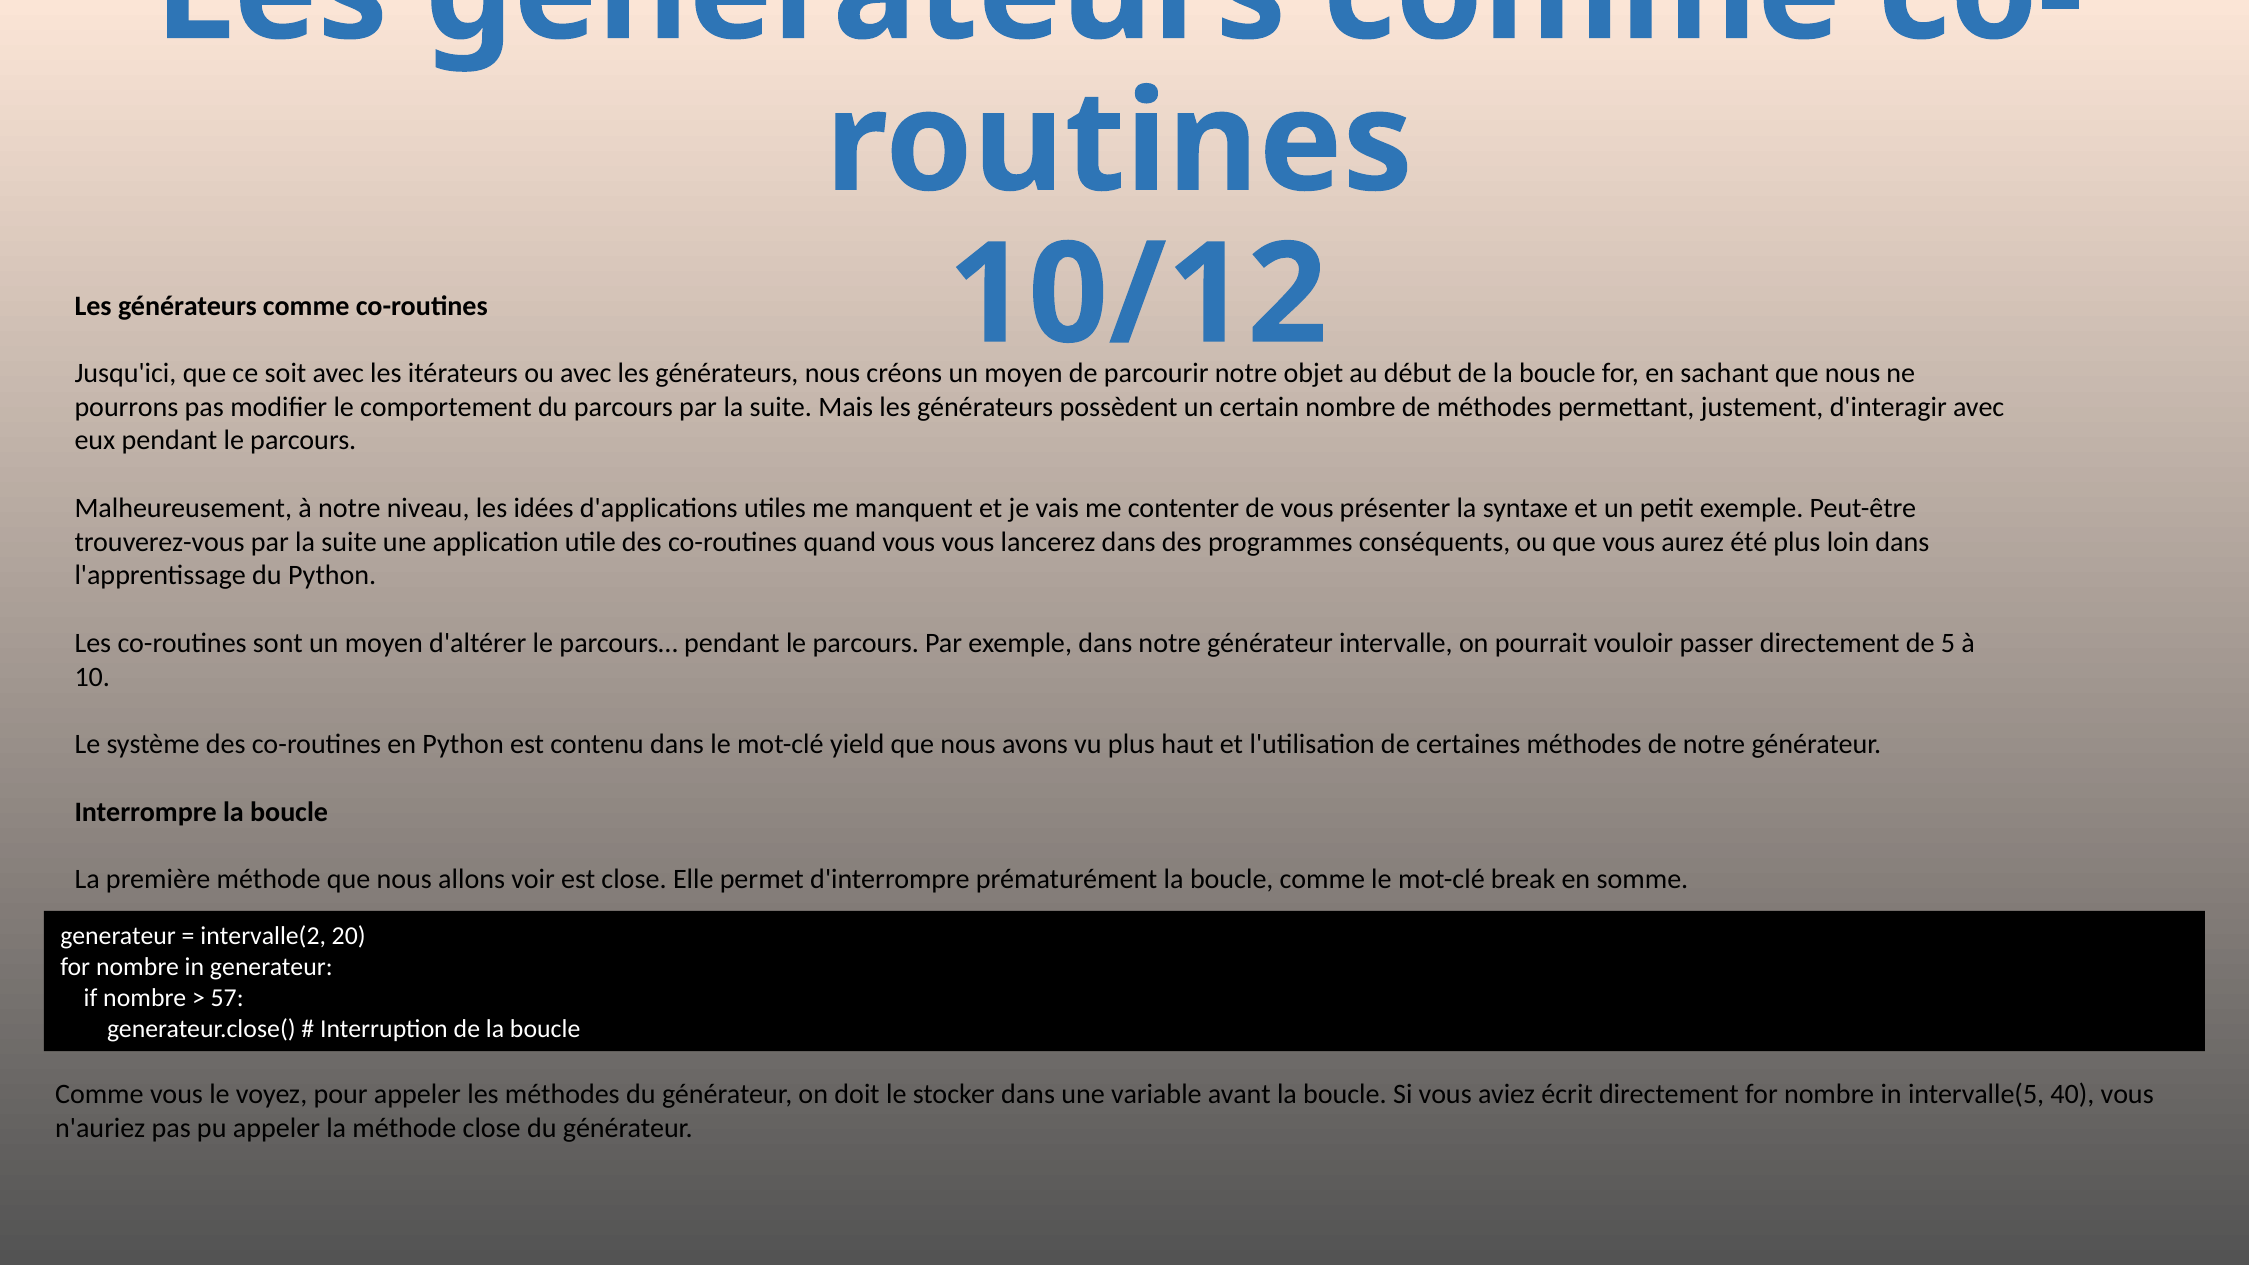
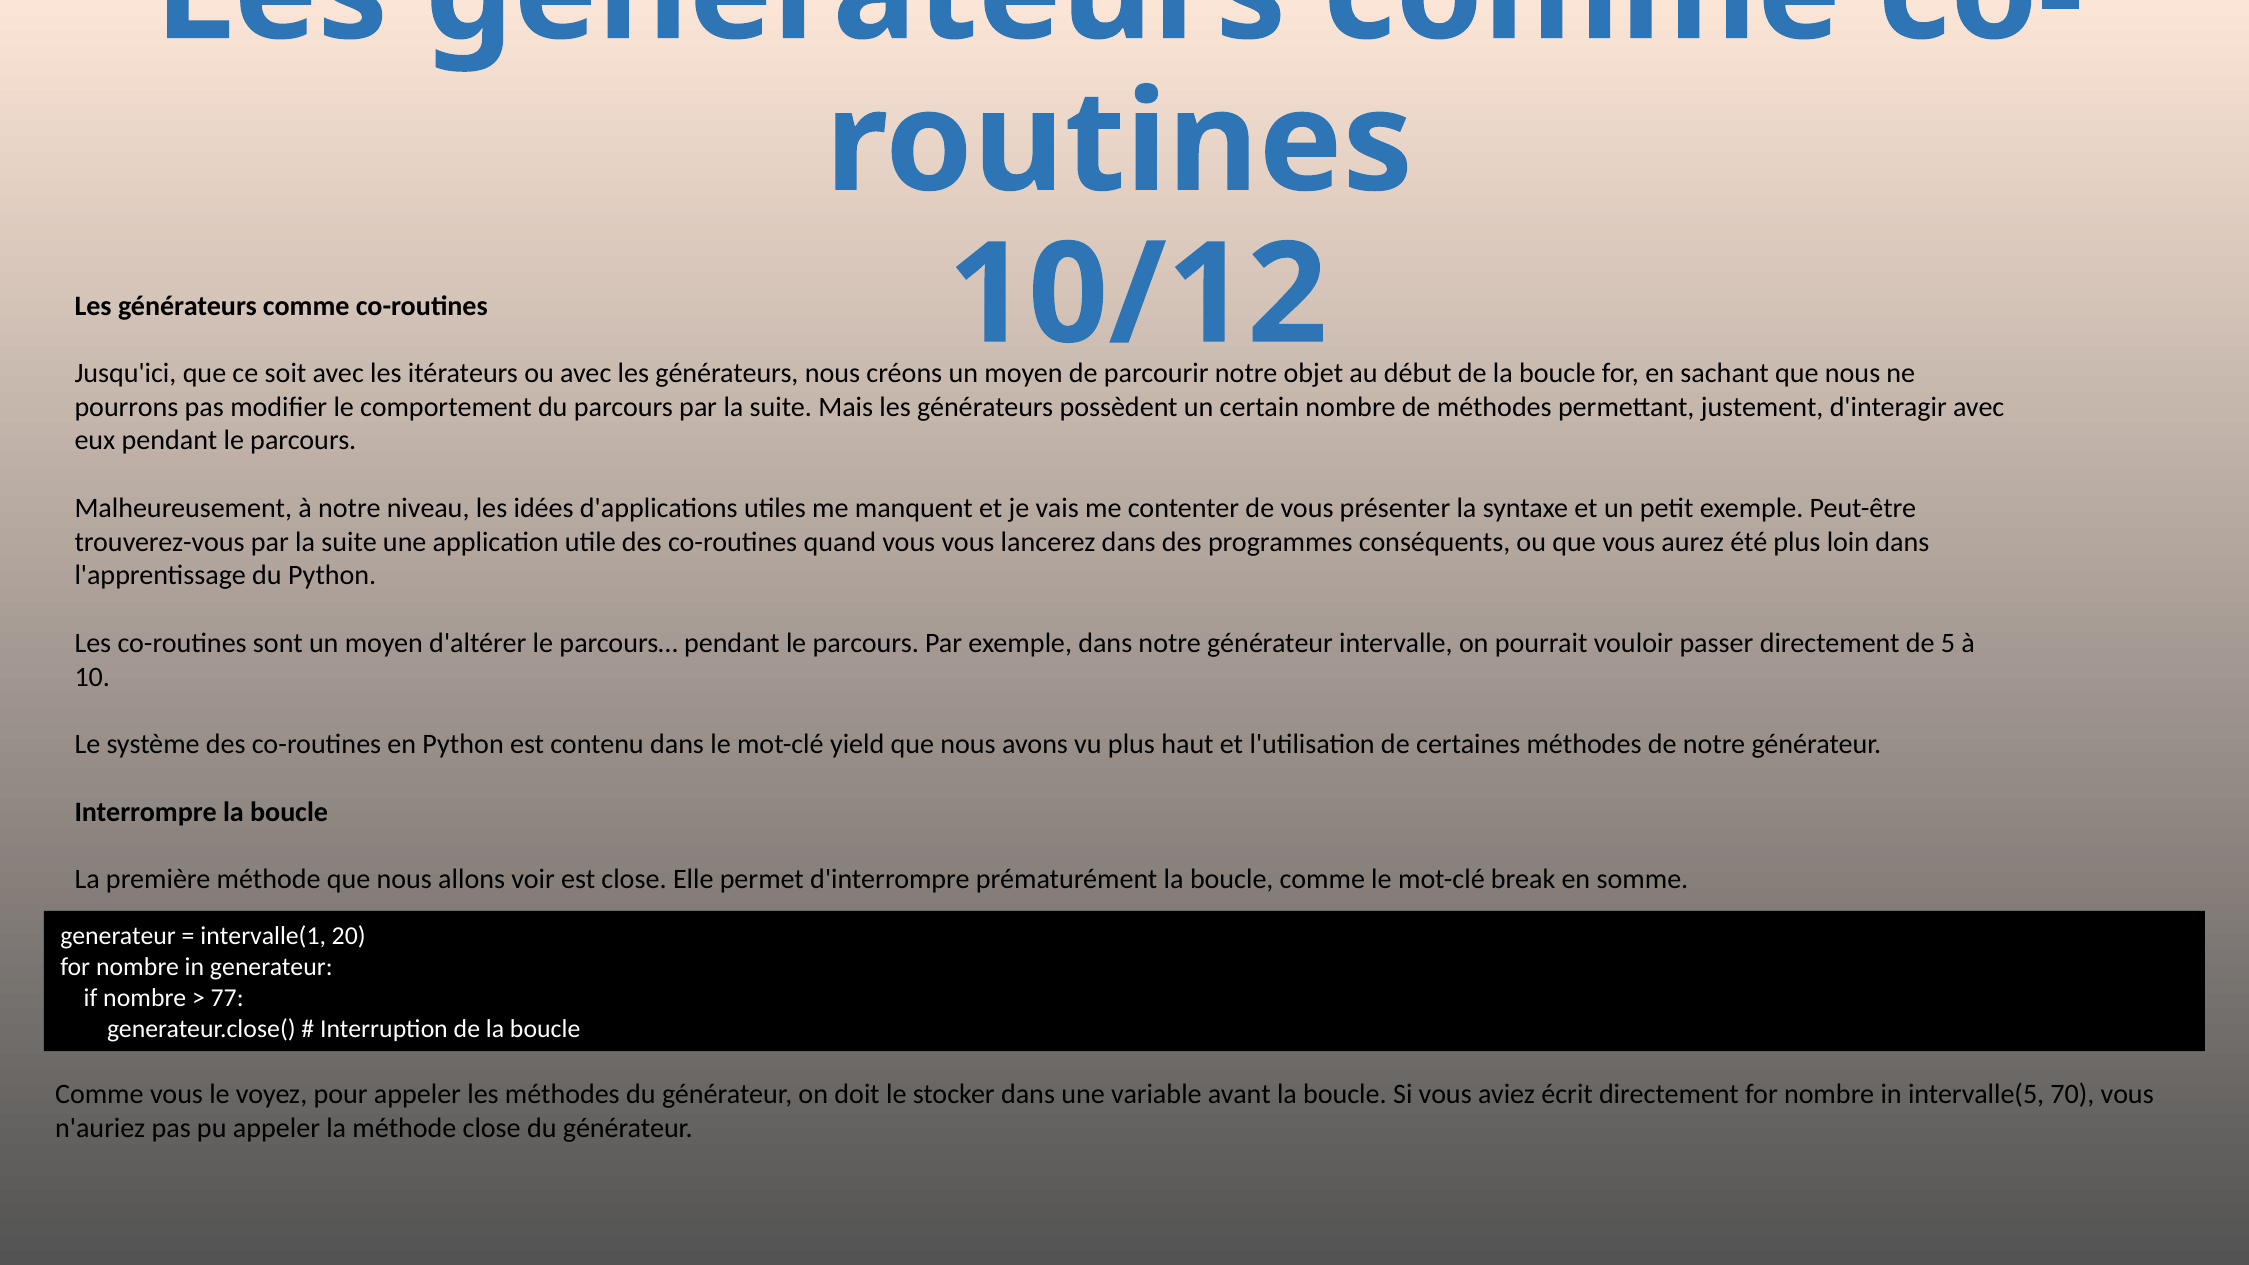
intervalle(2: intervalle(2 -> intervalle(1
57: 57 -> 77
40: 40 -> 70
